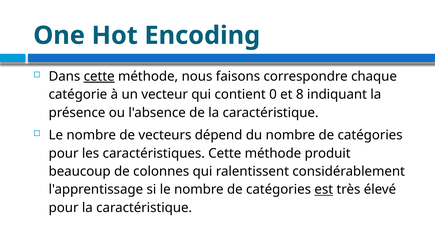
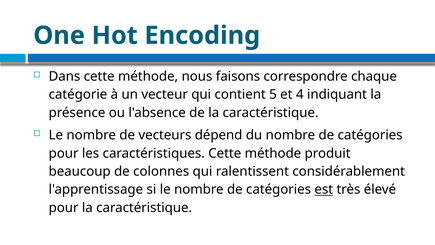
cette at (99, 76) underline: present -> none
0: 0 -> 5
8: 8 -> 4
